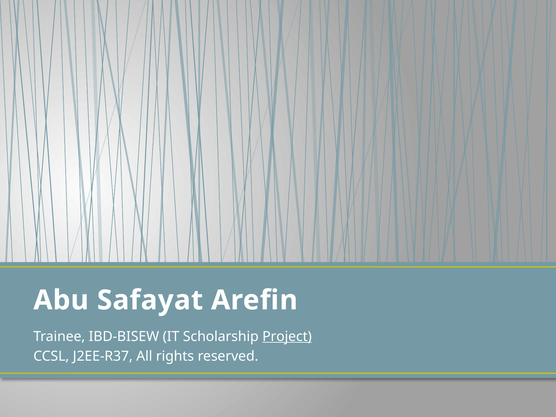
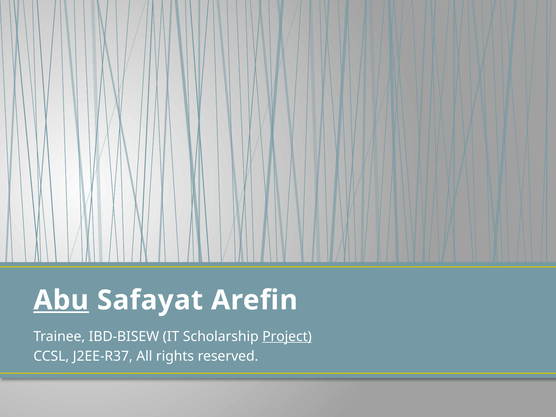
Abu underline: none -> present
